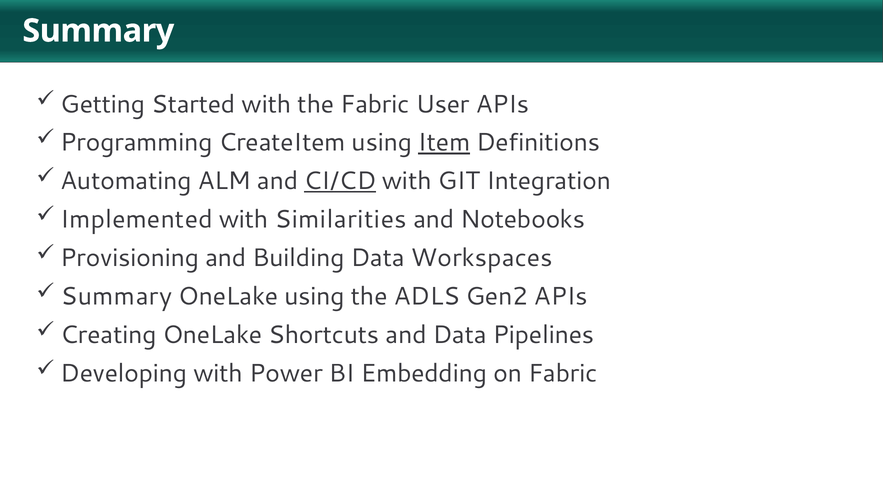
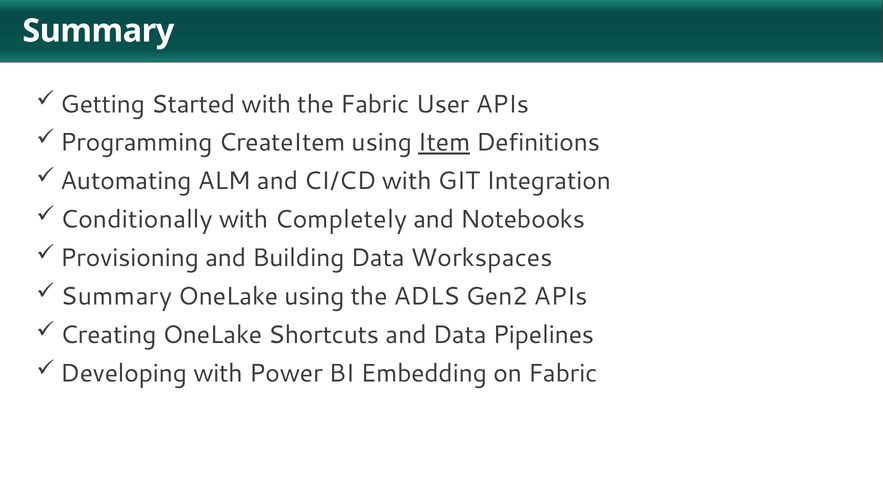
CI/CD underline: present -> none
Implemented: Implemented -> Conditionally
Similarities: Similarities -> Completely
